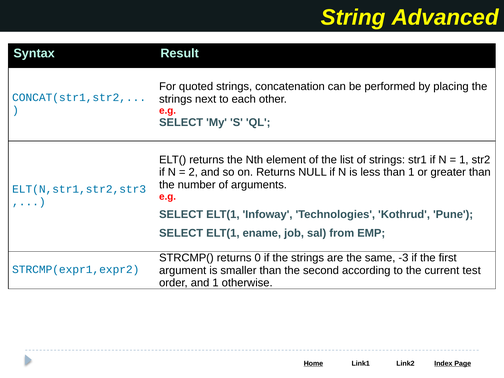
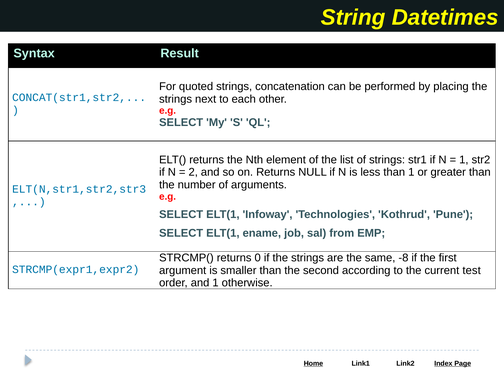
Advanced: Advanced -> Datetimes
-3: -3 -> -8
